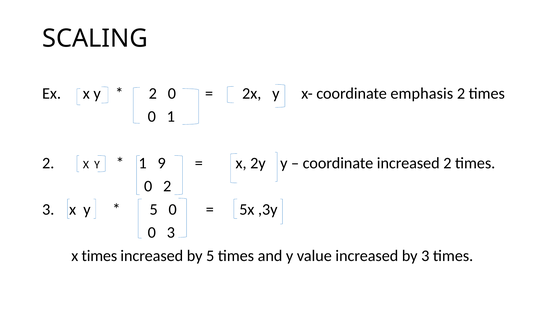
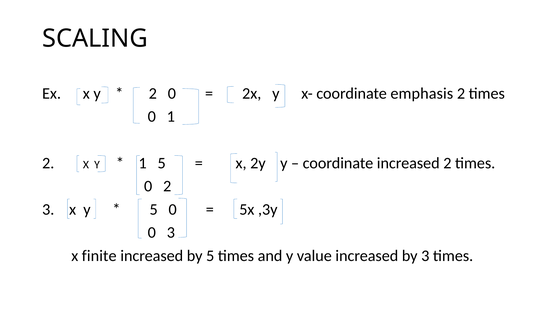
1 9: 9 -> 5
x times: times -> finite
